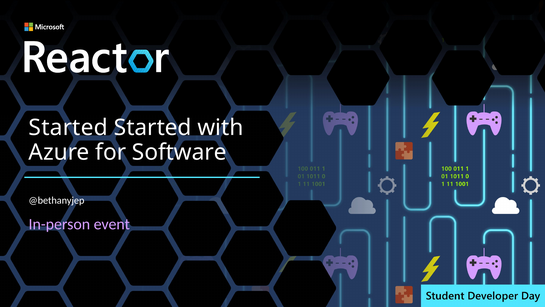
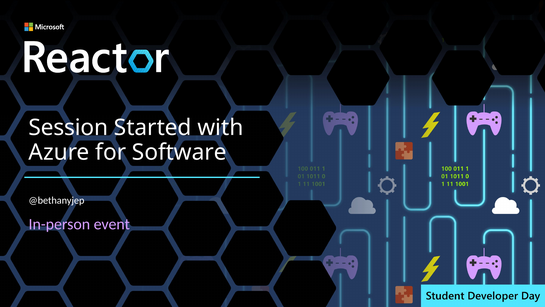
Started at (68, 128): Started -> Session
